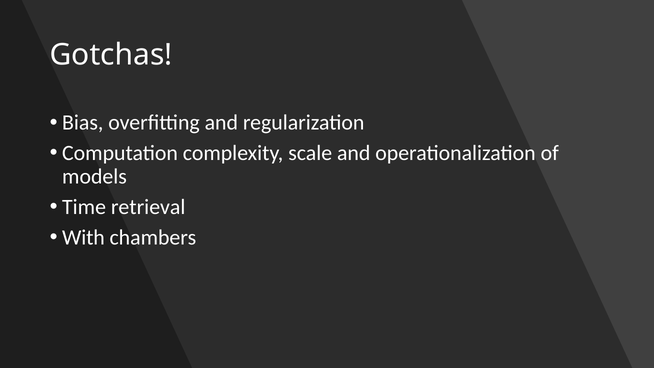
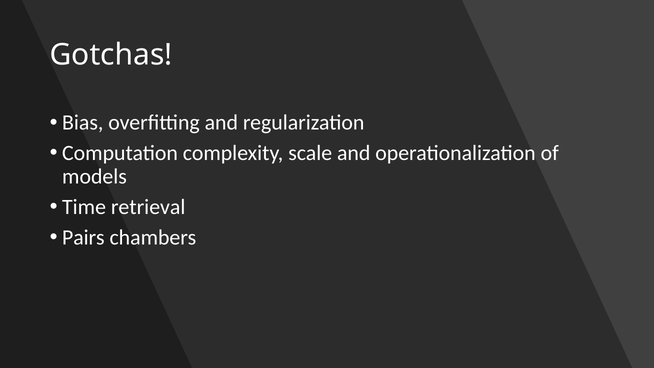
With: With -> Pairs
